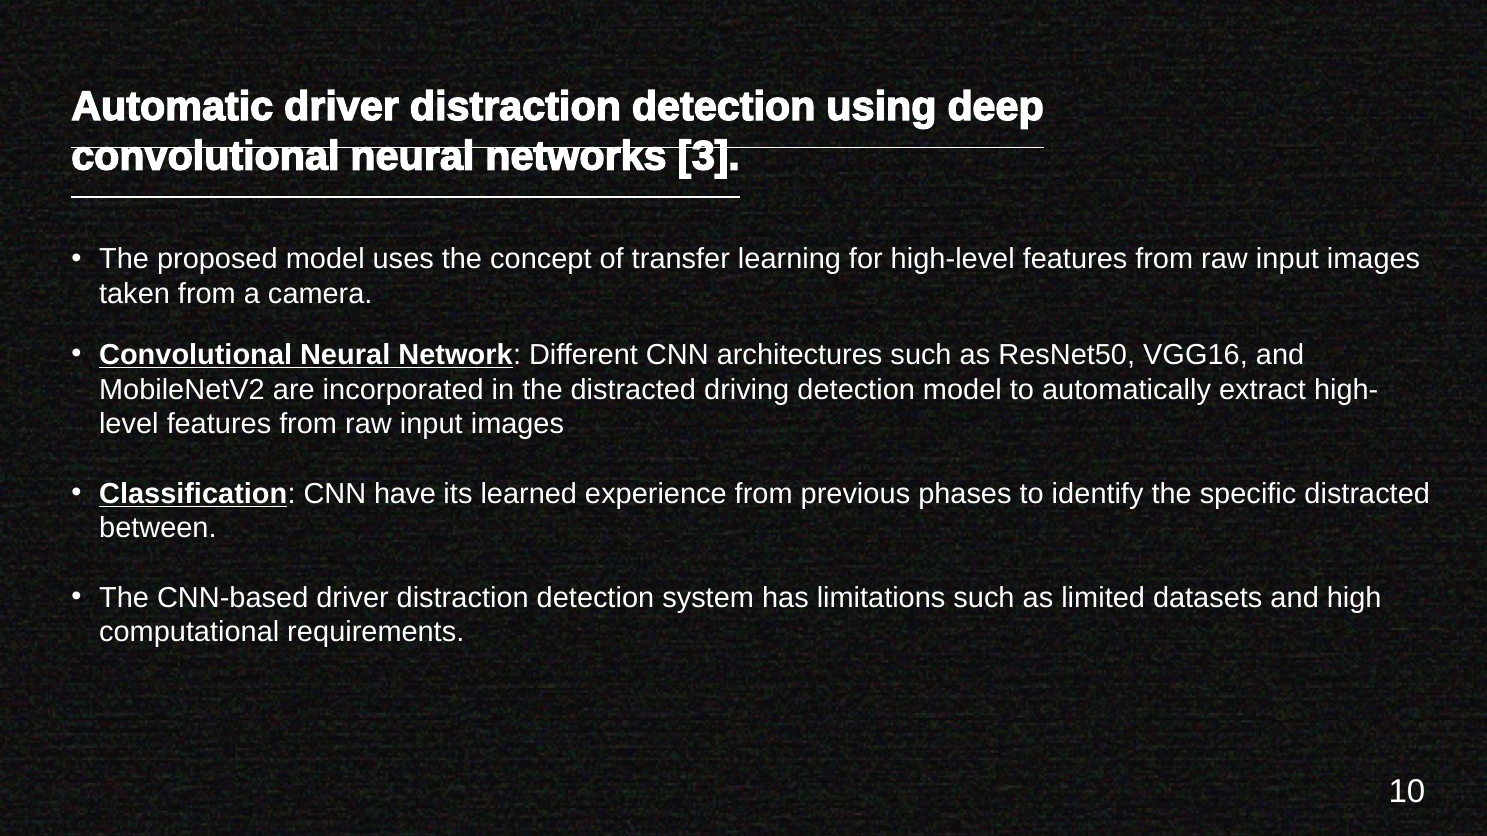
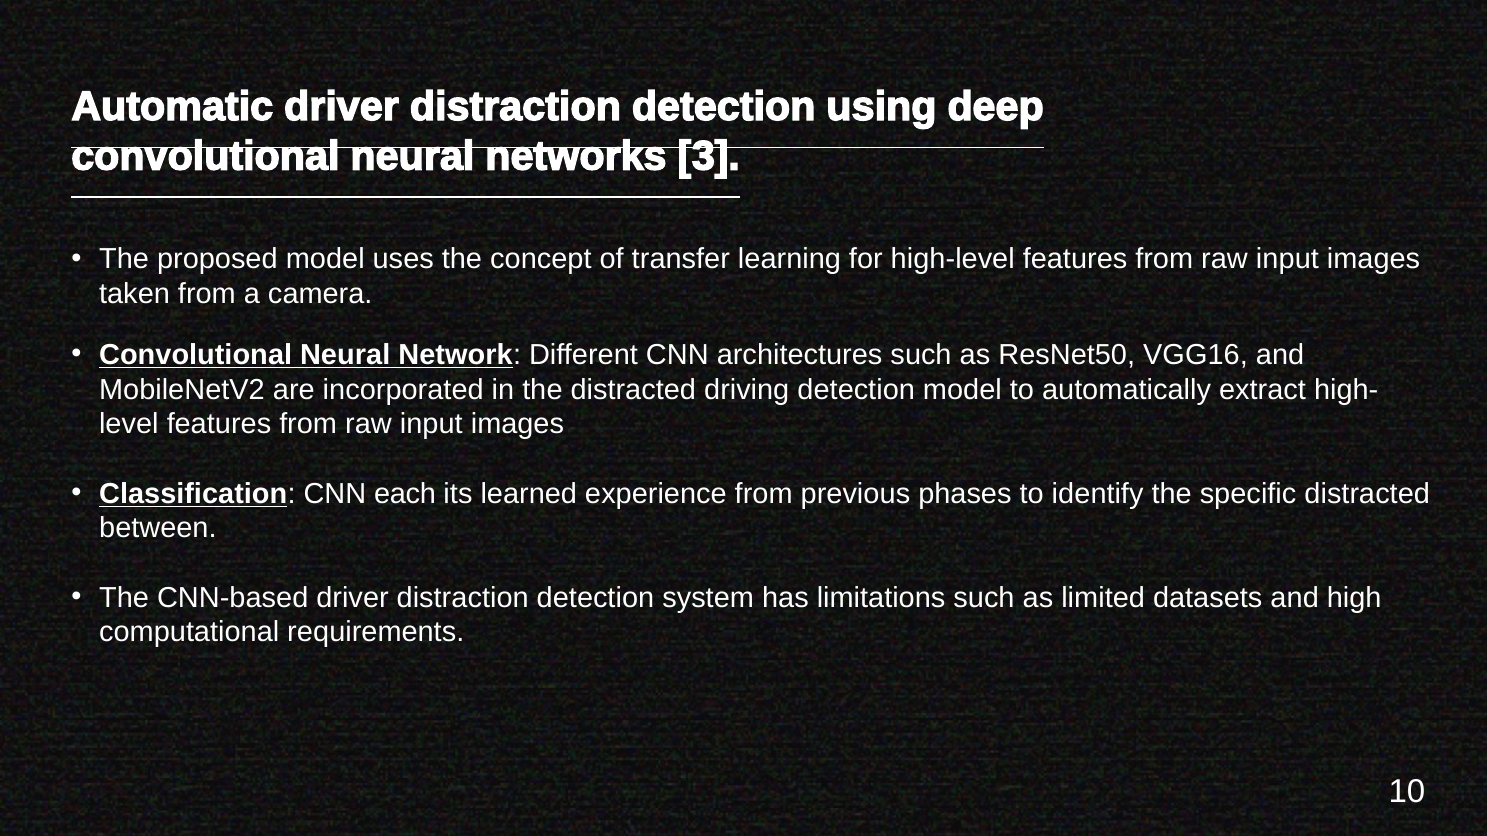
have: have -> each
